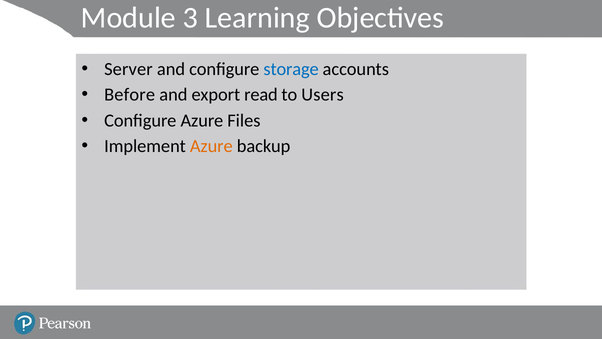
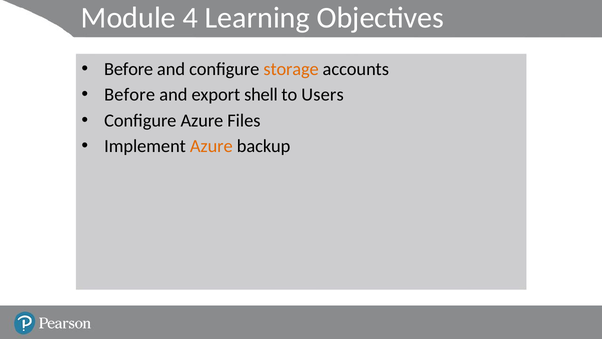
3: 3 -> 4
Server at (128, 69): Server -> Before
storage colour: blue -> orange
read: read -> shell
